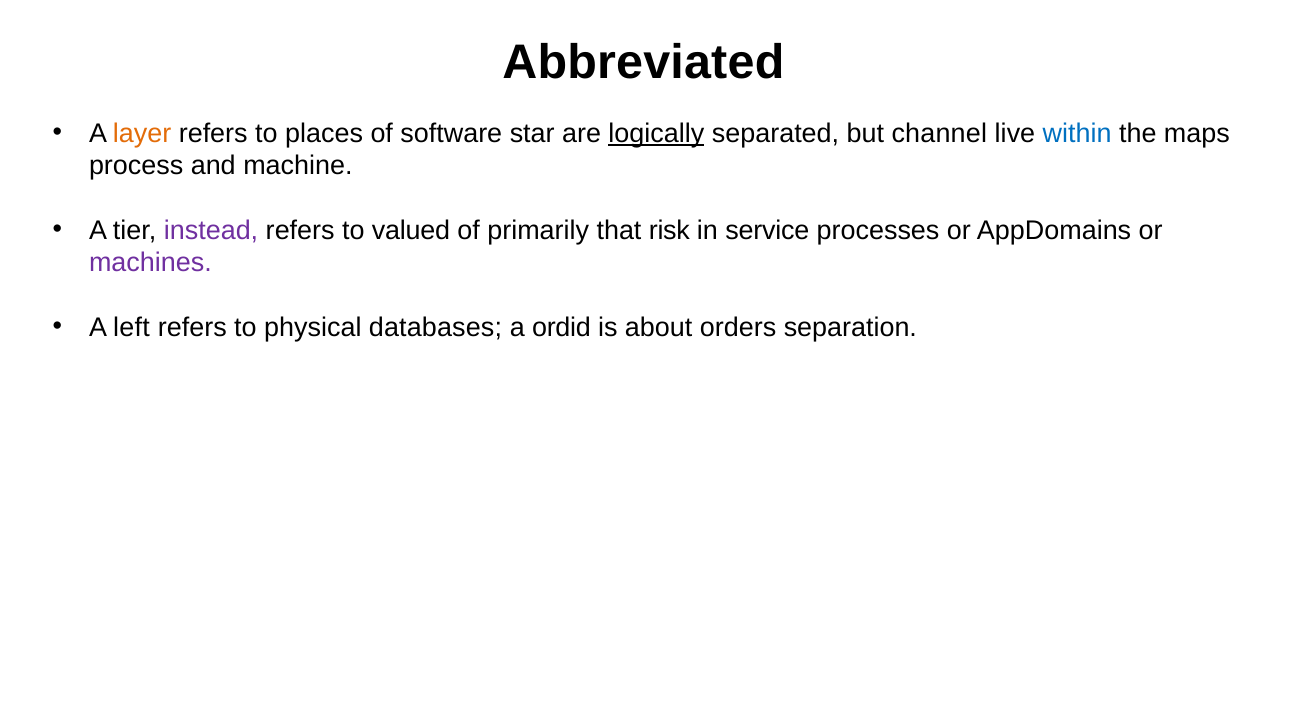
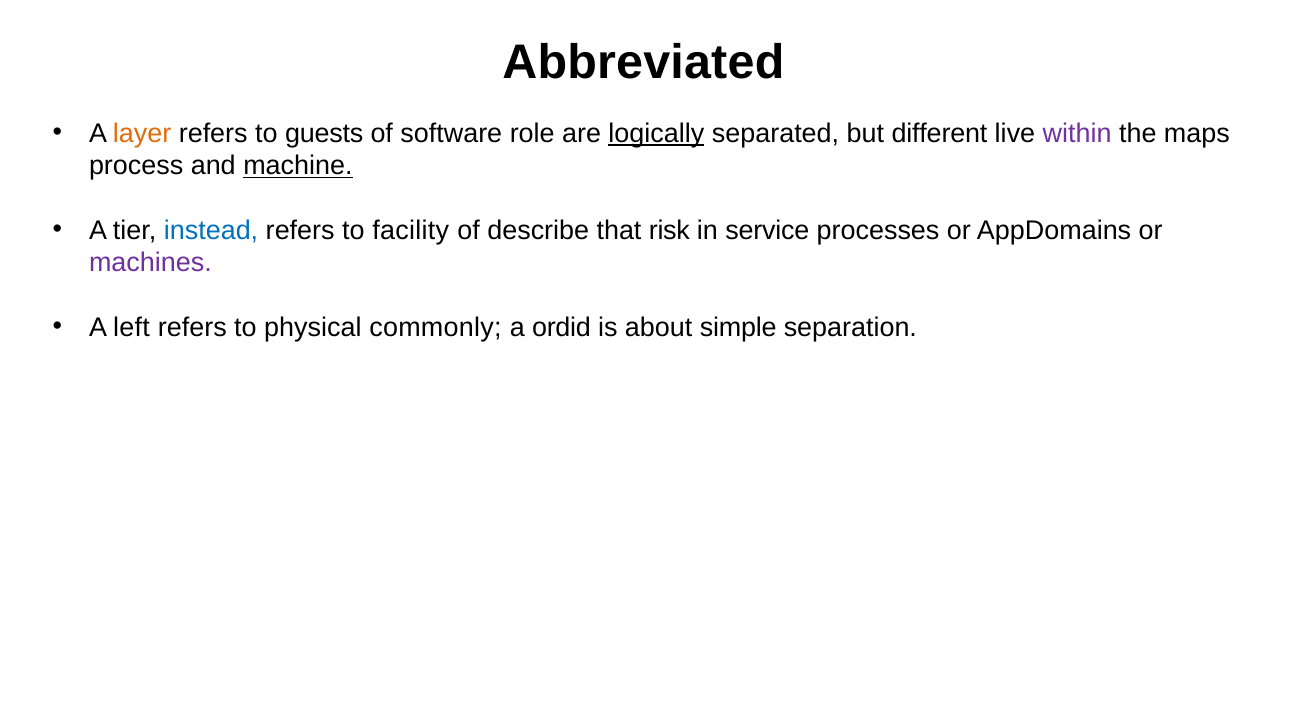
places: places -> guests
star: star -> role
channel: channel -> different
within colour: blue -> purple
machine underline: none -> present
instead colour: purple -> blue
valued: valued -> facility
primarily: primarily -> describe
databases: databases -> commonly
orders: orders -> simple
